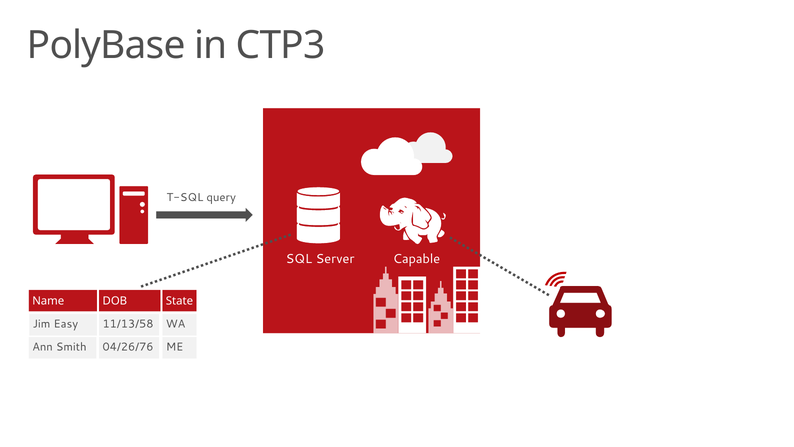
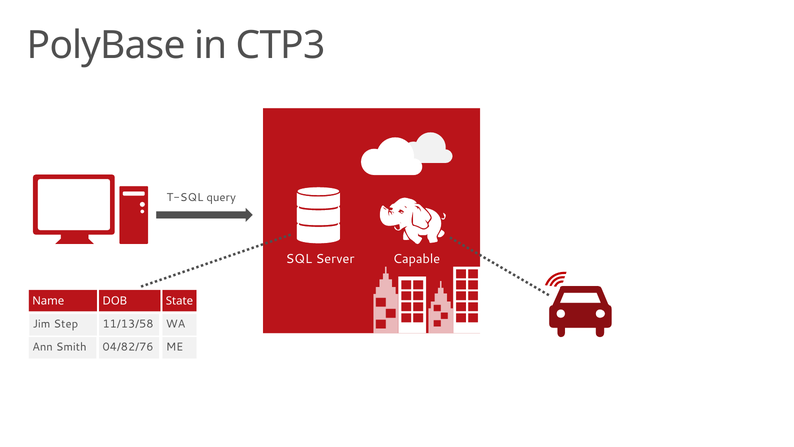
Easy: Easy -> Step
04/26/76: 04/26/76 -> 04/82/76
